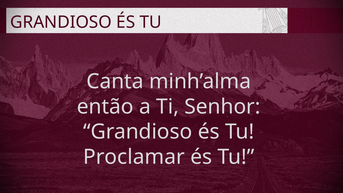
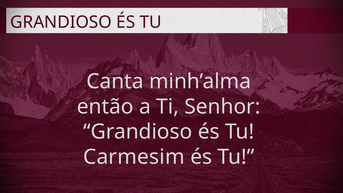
Proclamar: Proclamar -> Carmesim
